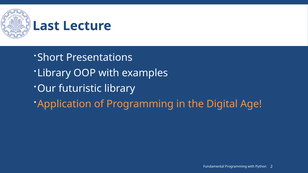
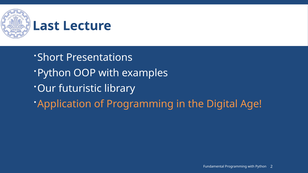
Library at (54, 73): Library -> Python
